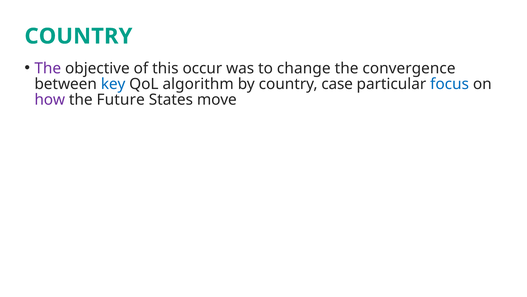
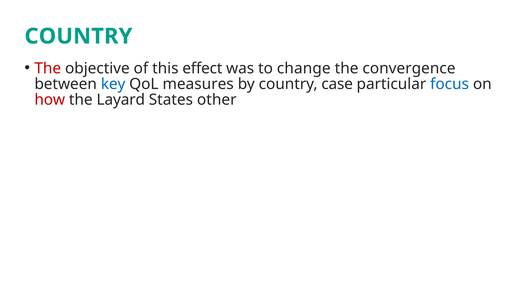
The at (48, 68) colour: purple -> red
occur: occur -> effect
algorithm: algorithm -> measures
how colour: purple -> red
Future: Future -> Layard
move: move -> other
